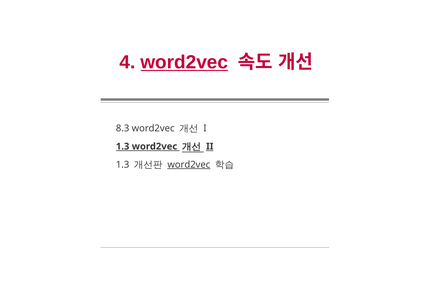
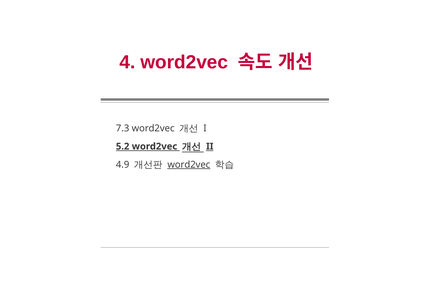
word2vec at (184, 62) underline: present -> none
8.3: 8.3 -> 7.3
1.3 at (123, 146): 1.3 -> 5.2
1.3 at (123, 164): 1.3 -> 4.9
